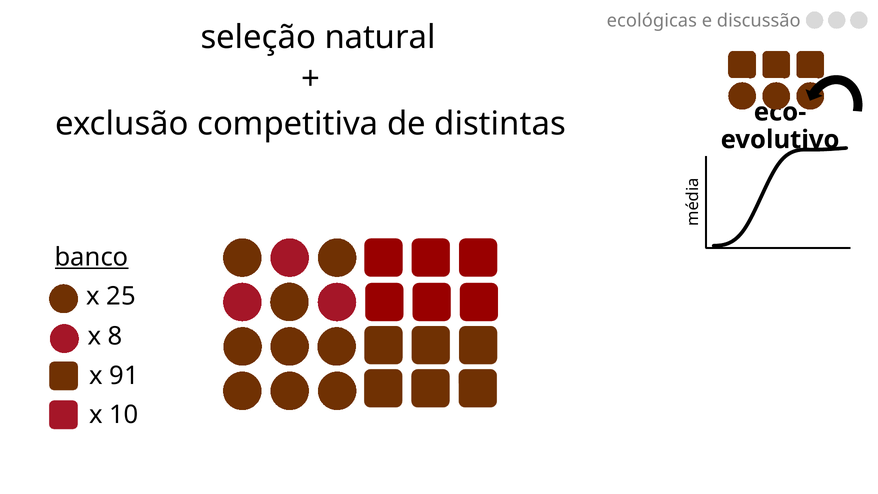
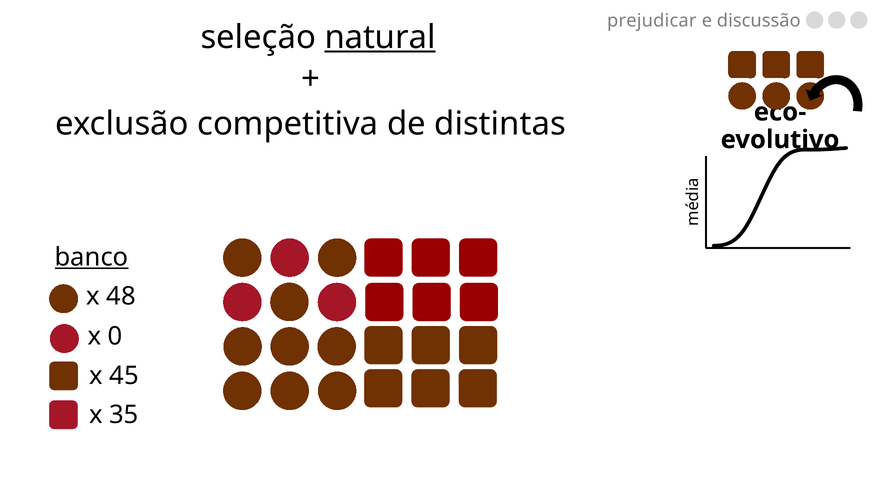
ecológicas: ecológicas -> prejudicar
natural underline: none -> present
25: 25 -> 48
8: 8 -> 0
91: 91 -> 45
10: 10 -> 35
